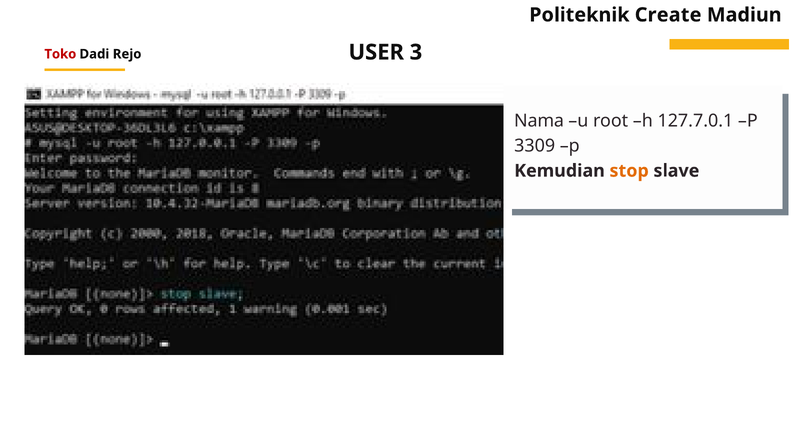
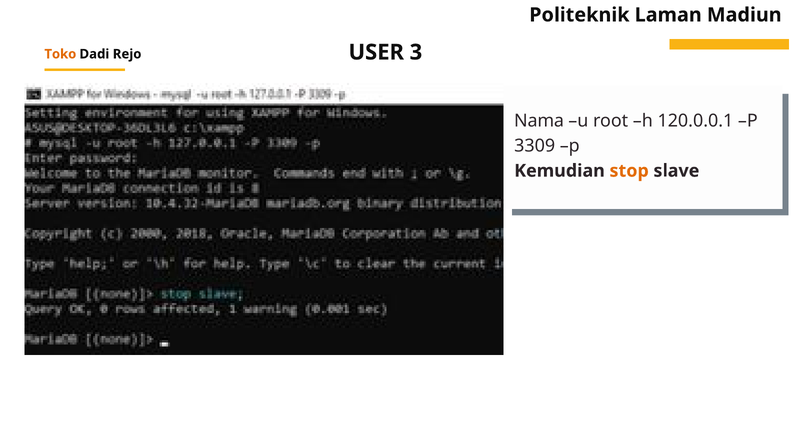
Create: Create -> Laman
Toko colour: red -> orange
127.7.0.1: 127.7.0.1 -> 120.0.0.1
